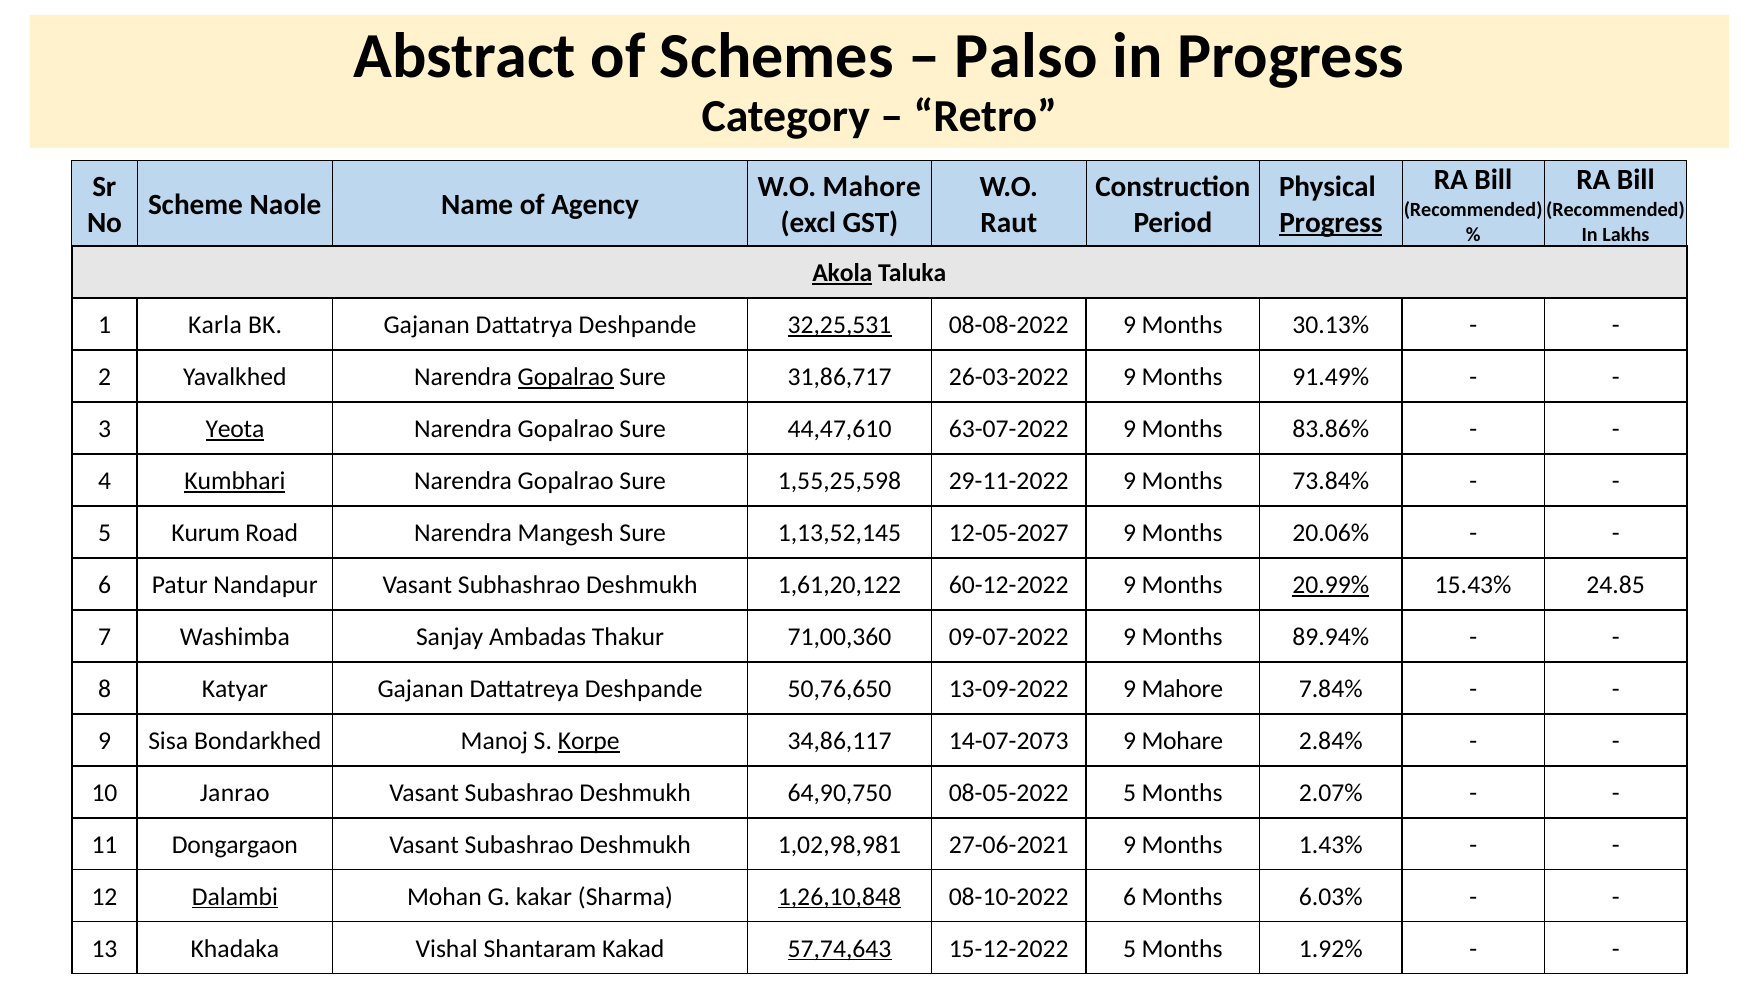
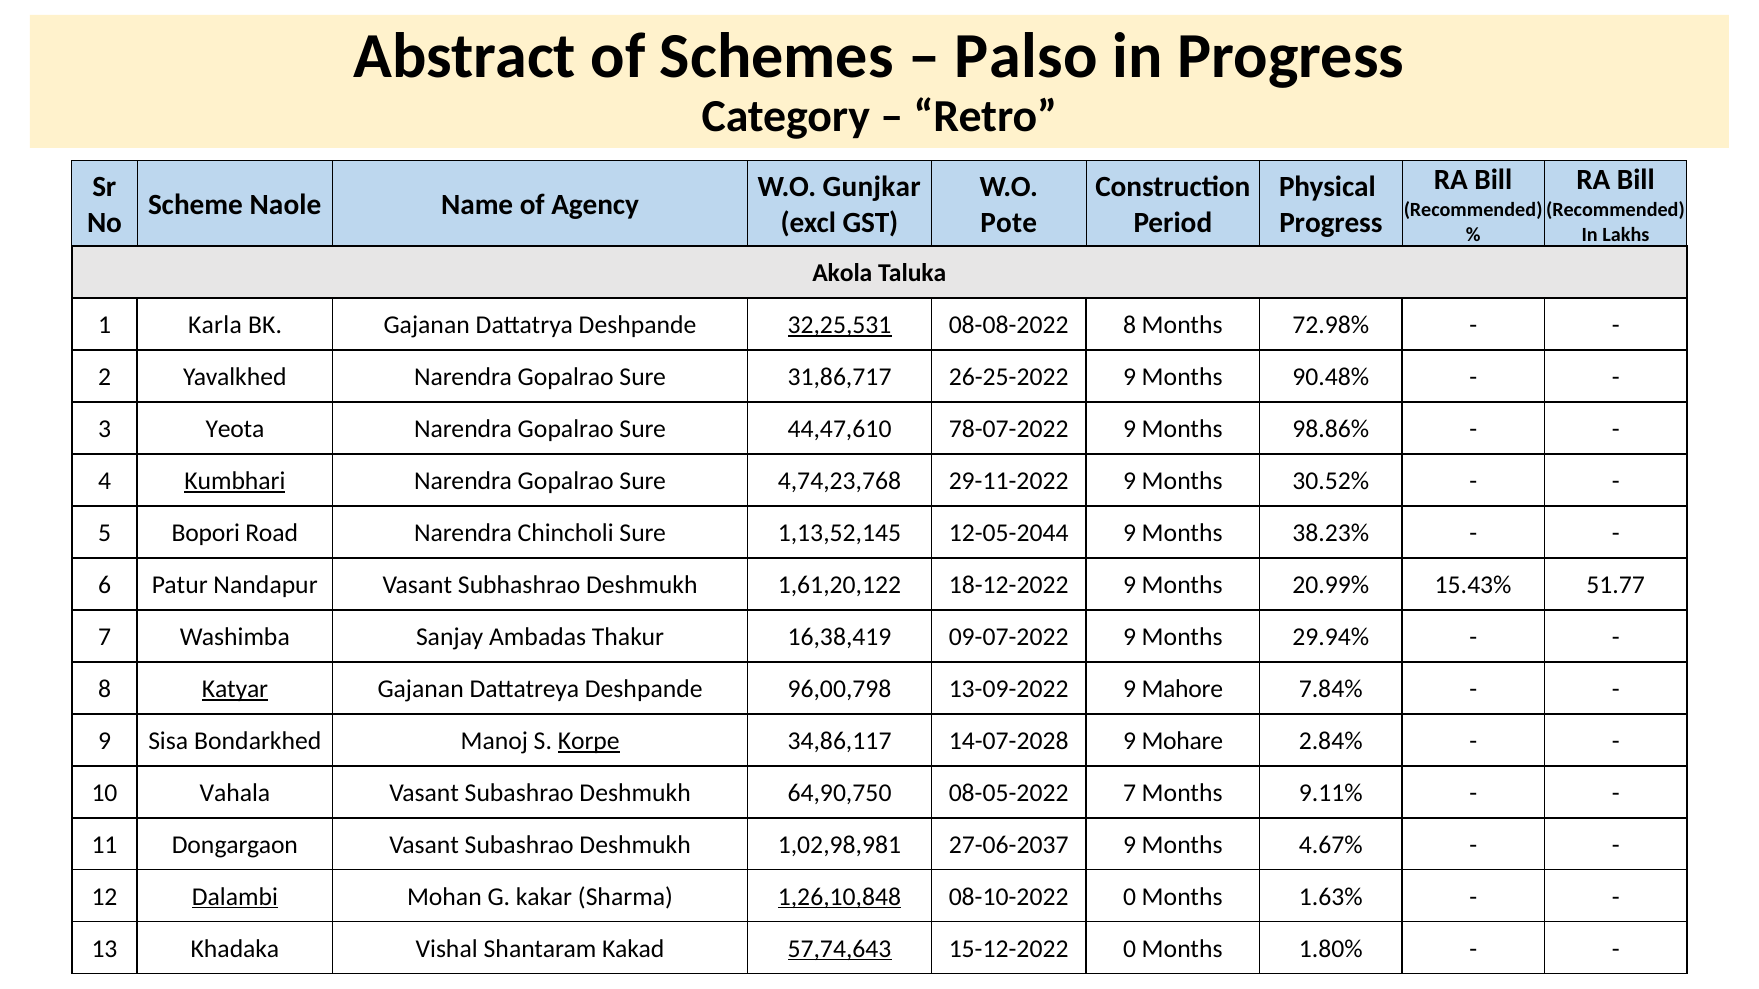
W.O Mahore: Mahore -> Gunjkar
Raut: Raut -> Pote
Progress at (1331, 223) underline: present -> none
Akola underline: present -> none
08-08-2022 9: 9 -> 8
30.13%: 30.13% -> 72.98%
Gopalrao at (566, 377) underline: present -> none
26-03-2022: 26-03-2022 -> 26-25-2022
91.49%: 91.49% -> 90.48%
Yeota underline: present -> none
63-07-2022: 63-07-2022 -> 78-07-2022
83.86%: 83.86% -> 98.86%
1,55,25,598: 1,55,25,598 -> 4,74,23,768
73.84%: 73.84% -> 30.52%
Kurum: Kurum -> Bopori
Mangesh: Mangesh -> Chincholi
12-05-2027: 12-05-2027 -> 12-05-2044
20.06%: 20.06% -> 38.23%
60-12-2022: 60-12-2022 -> 18-12-2022
20.99% underline: present -> none
24.85: 24.85 -> 51.77
71,00,360: 71,00,360 -> 16,38,419
89.94%: 89.94% -> 29.94%
Katyar underline: none -> present
50,76,650: 50,76,650 -> 96,00,798
14-07-2073: 14-07-2073 -> 14-07-2028
Janrao: Janrao -> Vahala
08-05-2022 5: 5 -> 7
2.07%: 2.07% -> 9.11%
27-06-2021: 27-06-2021 -> 27-06-2037
1.43%: 1.43% -> 4.67%
08-10-2022 6: 6 -> 0
6.03%: 6.03% -> 1.63%
15-12-2022 5: 5 -> 0
1.92%: 1.92% -> 1.80%
